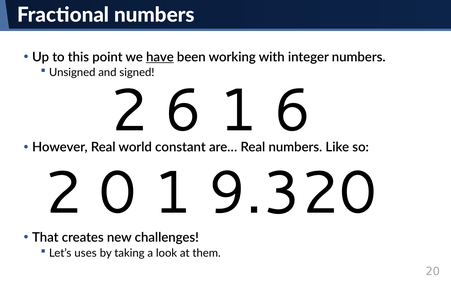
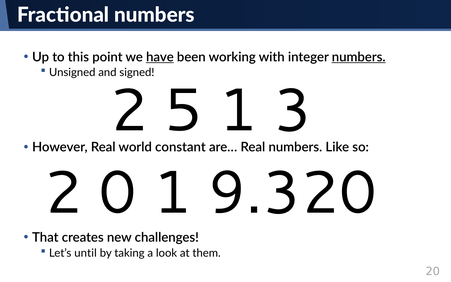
numbers at (359, 57) underline: none -> present
6 at (183, 111): 6 -> 5
1 6: 6 -> 3
uses: uses -> until
